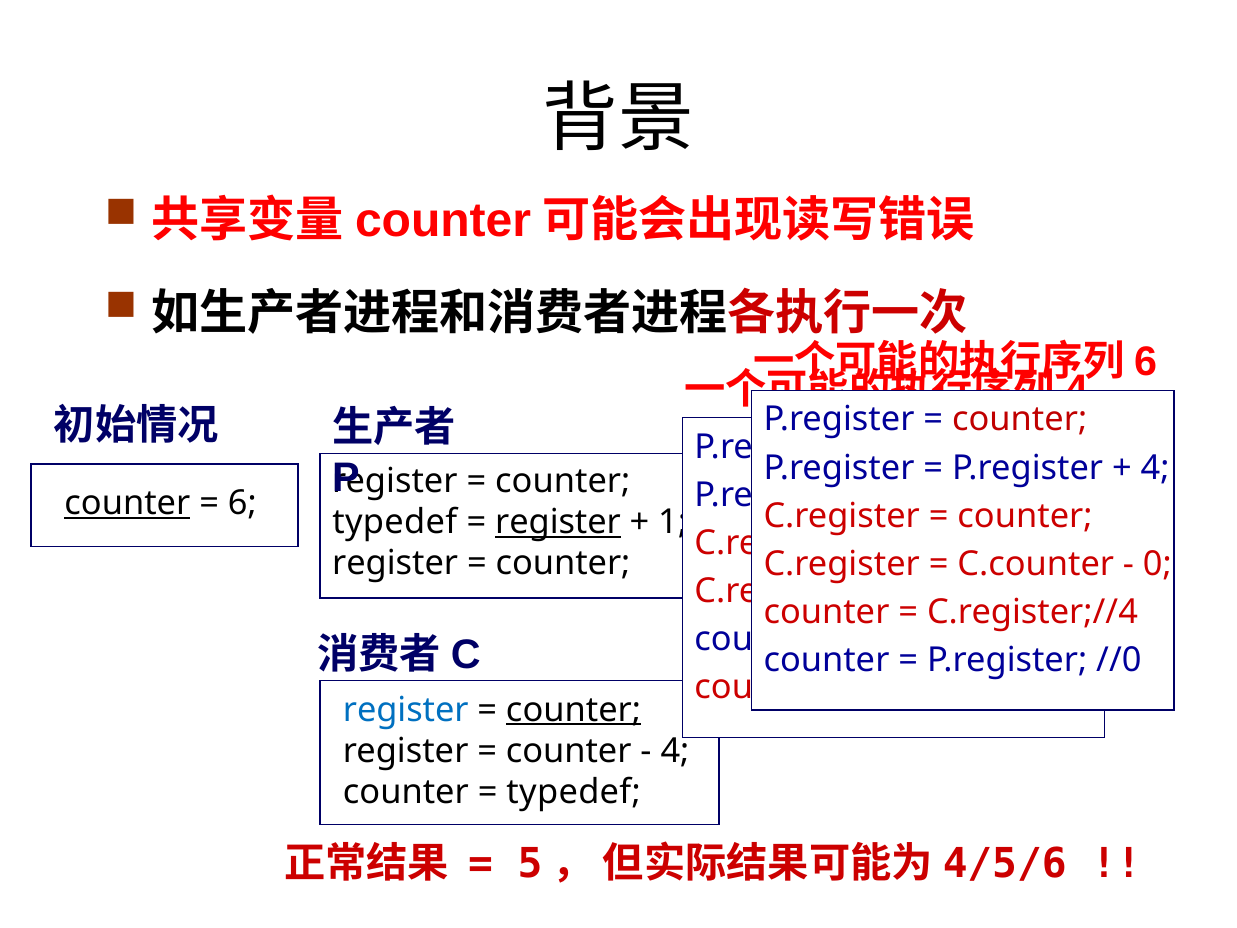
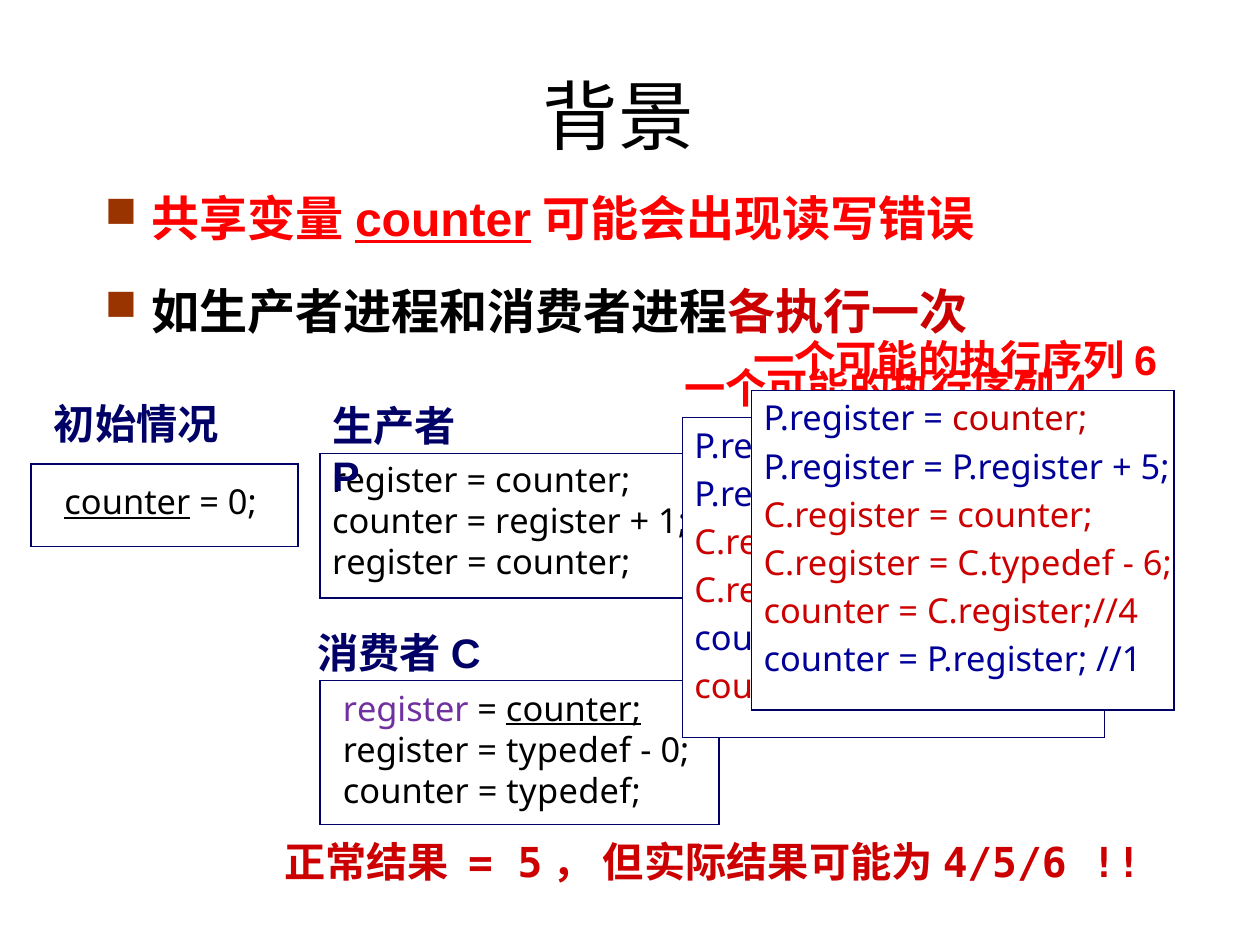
counter at (443, 221) underline: none -> present
4 at (1155, 468): 4 -> 5
6 at (242, 503): 6 -> 0
typedef at (395, 522): typedef -> counter
register at (558, 522) underline: present -> none
C.counter: C.counter -> C.typedef
0: 0 -> 6
//0: //0 -> //1
register at (406, 709) colour: blue -> purple
counter at (569, 751): counter -> typedef
4 at (675, 751): 4 -> 0
